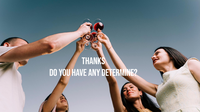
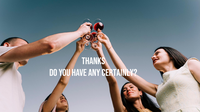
determine: determine -> certainly
